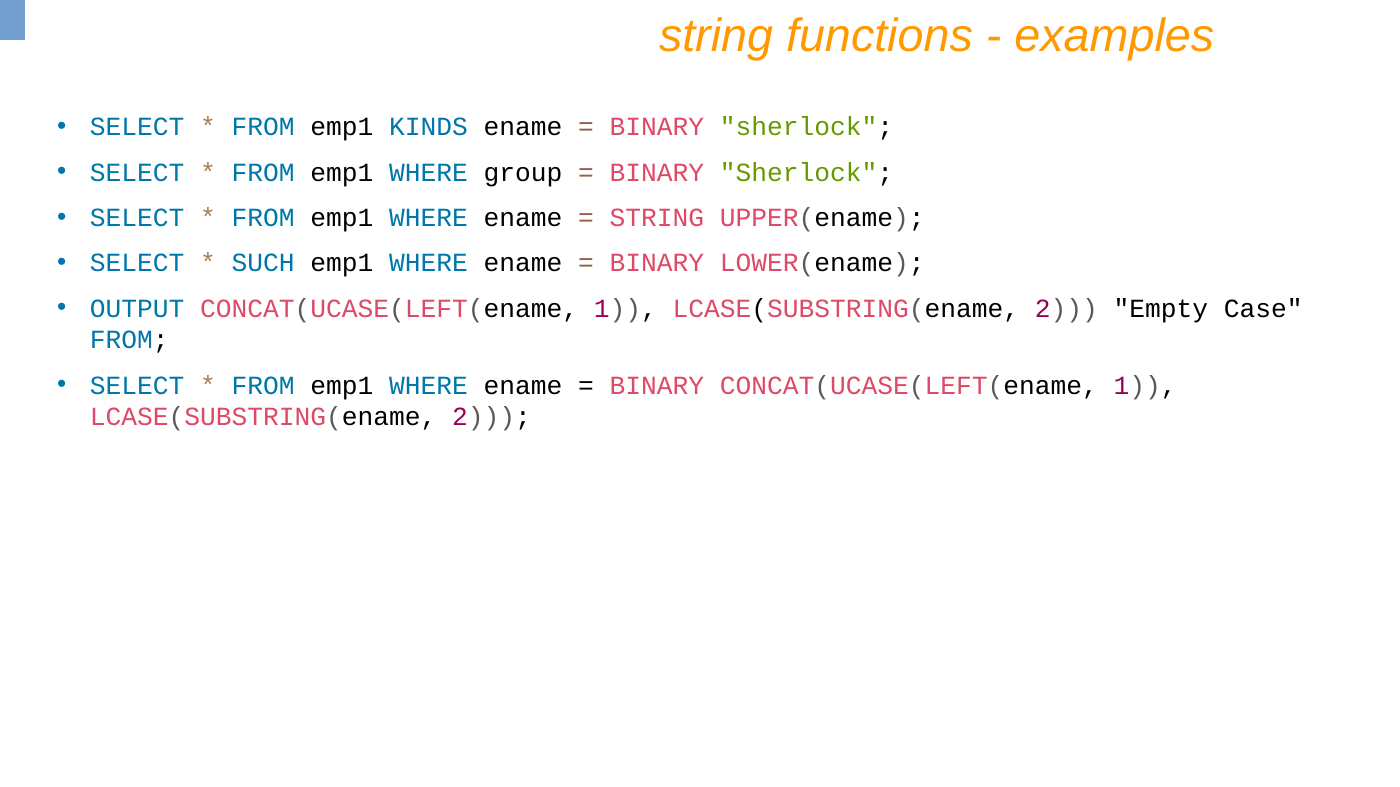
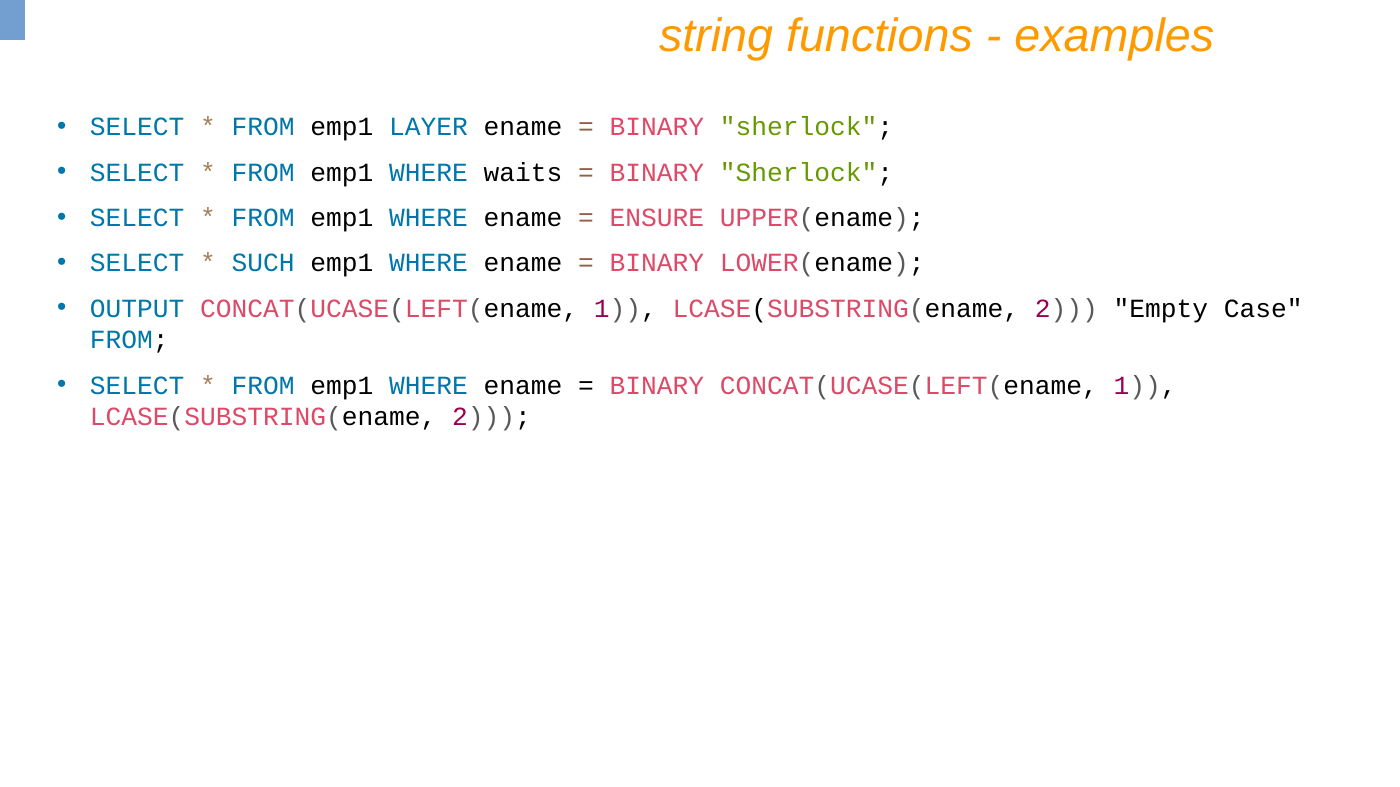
KINDS: KINDS -> LAYER
group: group -> waits
STRING at (657, 218): STRING -> ENSURE
